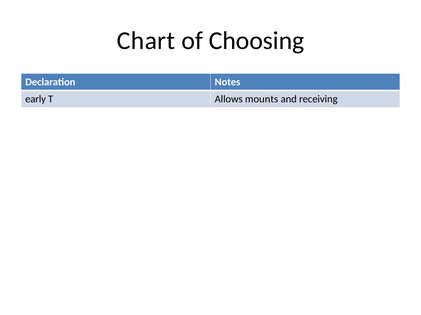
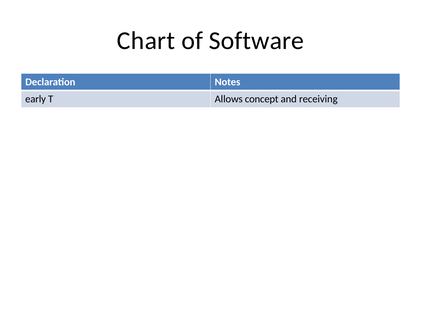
Choosing: Choosing -> Software
mounts: mounts -> concept
